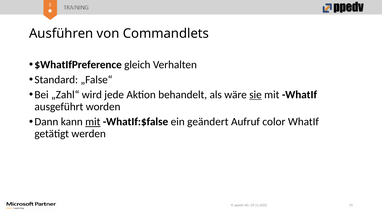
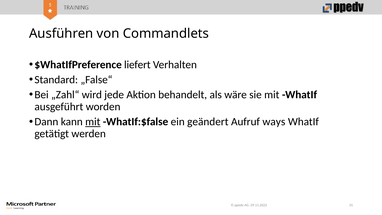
gleich: gleich -> liefert
sie underline: present -> none
color: color -> ways
